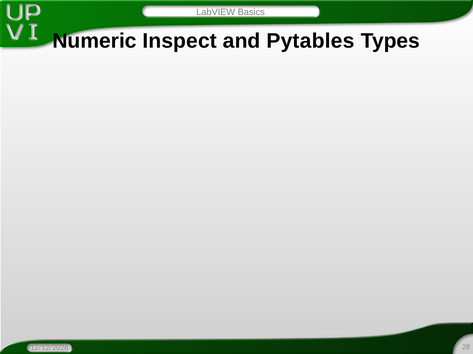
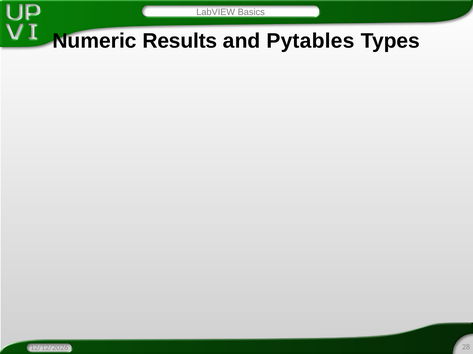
Inspect: Inspect -> Results
